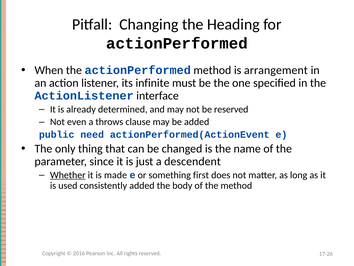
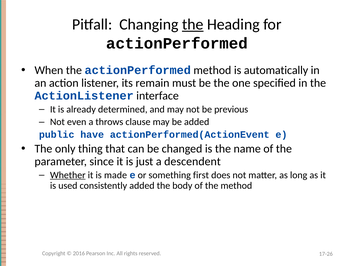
the at (193, 24) underline: none -> present
arrangement: arrangement -> automatically
infinite: infinite -> remain
be reserved: reserved -> previous
need: need -> have
